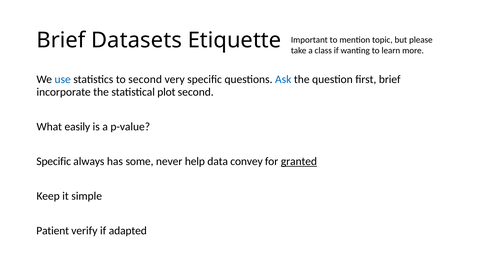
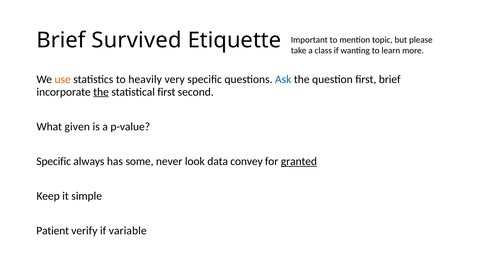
Datasets: Datasets -> Survived
use colour: blue -> orange
to second: second -> heavily
the at (101, 92) underline: none -> present
statistical plot: plot -> first
easily: easily -> given
help: help -> look
adapted: adapted -> variable
